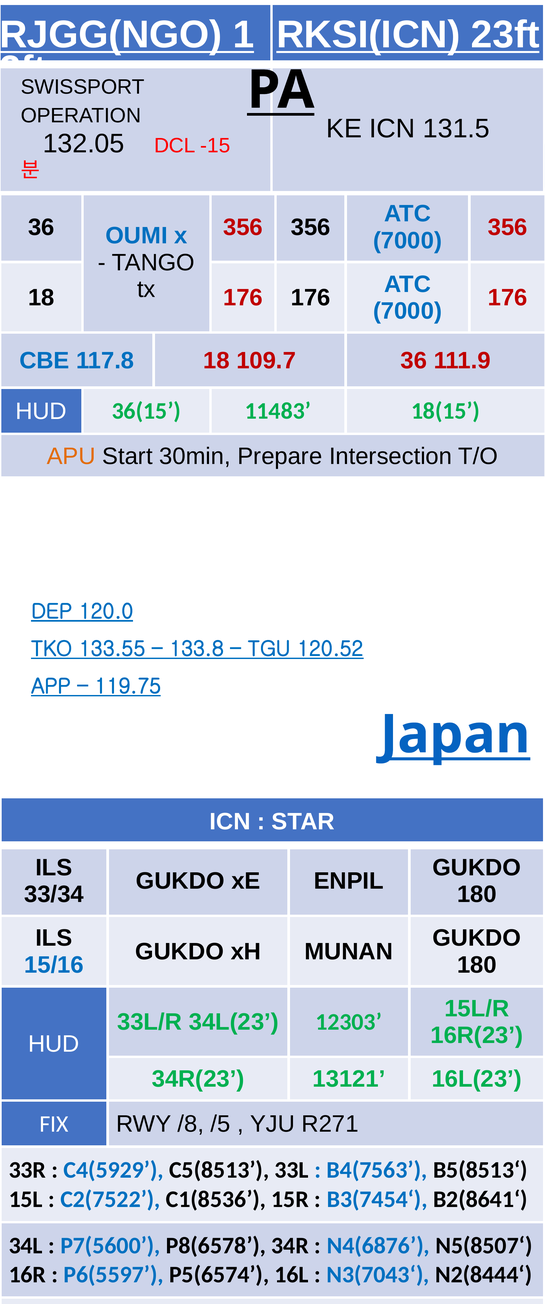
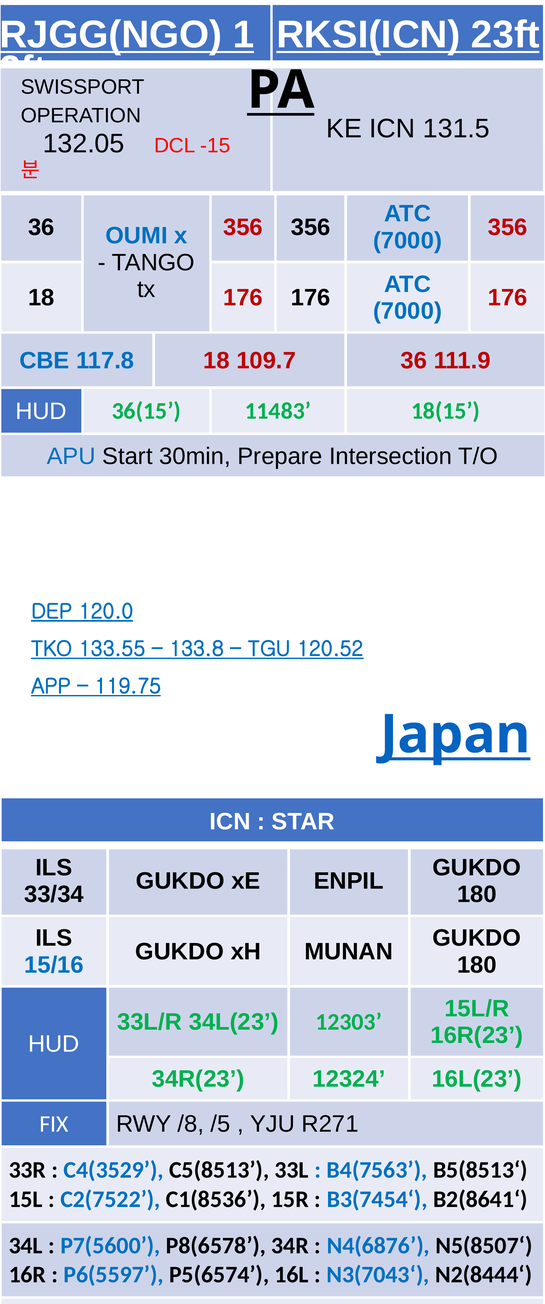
APU colour: orange -> blue
13121: 13121 -> 12324
C4(5929: C4(5929 -> C4(3529
